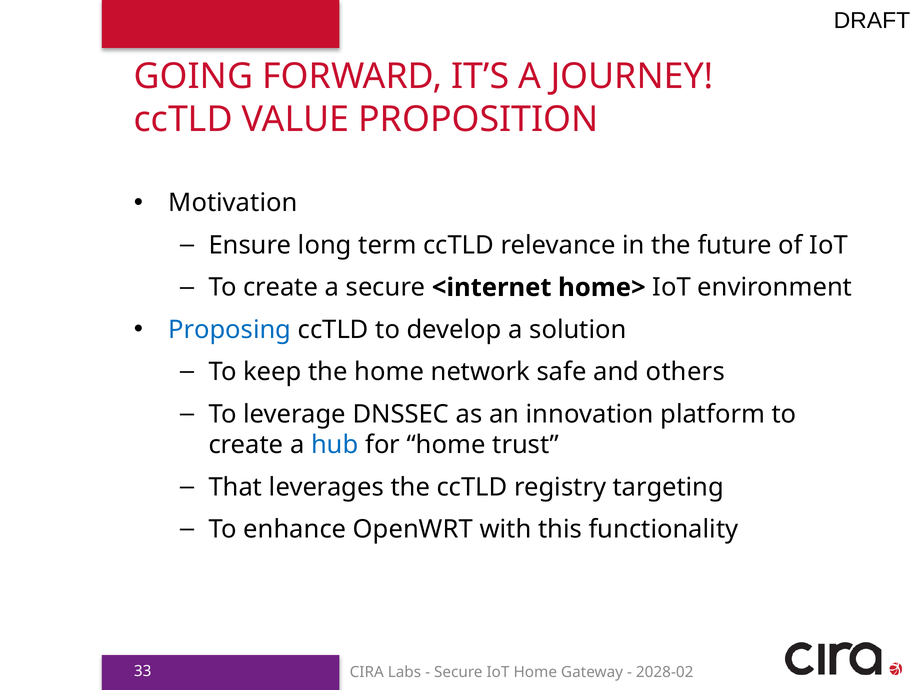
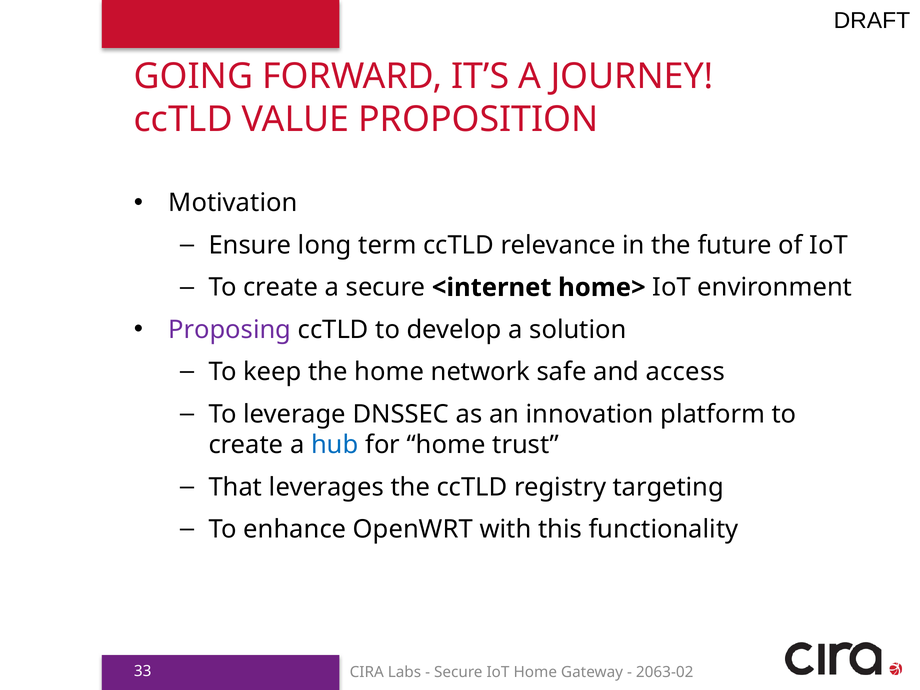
Proposing colour: blue -> purple
others: others -> access
2028-02: 2028-02 -> 2063-02
